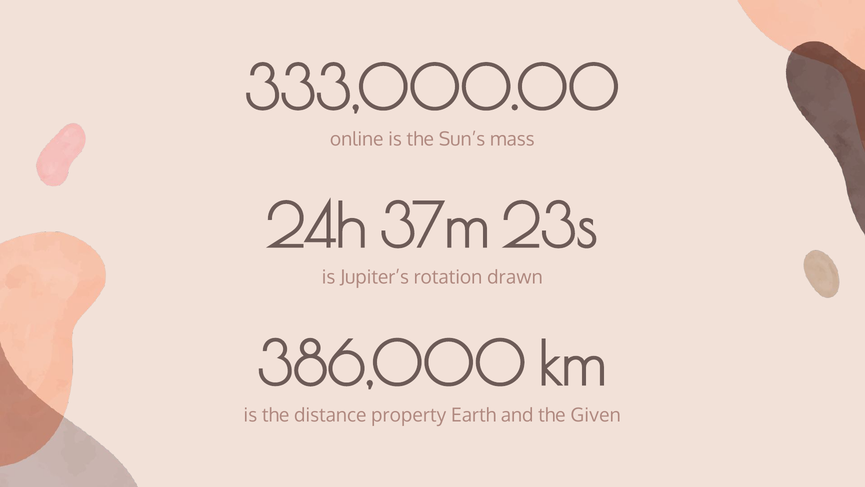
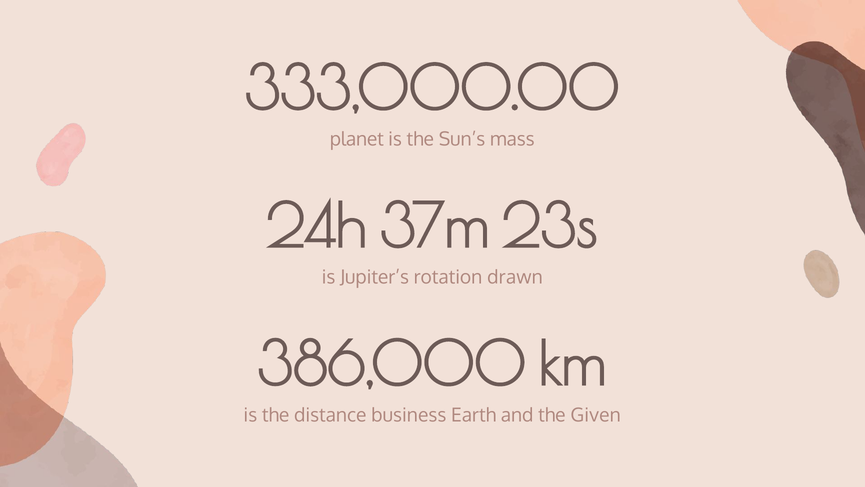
online: online -> planet
property: property -> business
